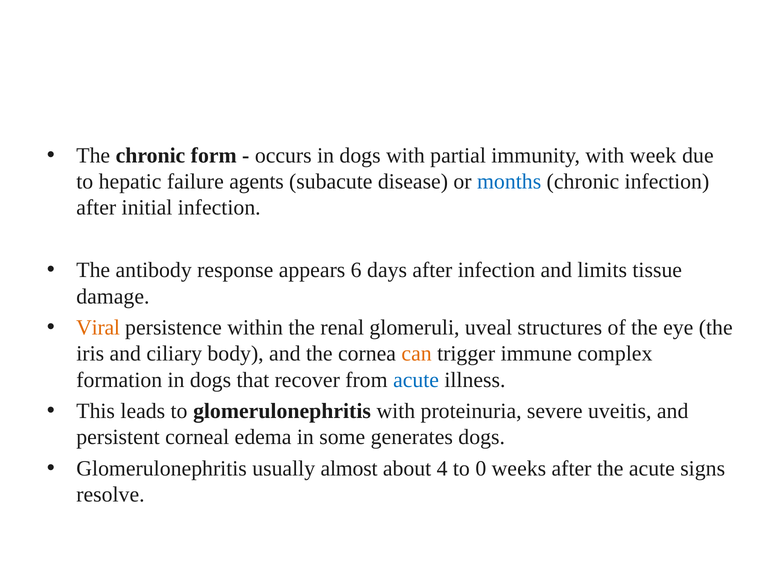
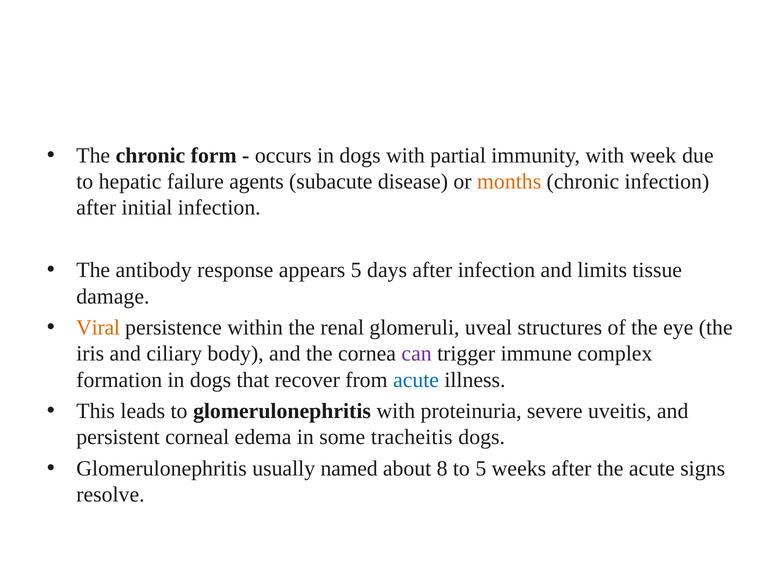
months colour: blue -> orange
appears 6: 6 -> 5
can colour: orange -> purple
generates: generates -> tracheitis
almost: almost -> named
4: 4 -> 8
to 0: 0 -> 5
